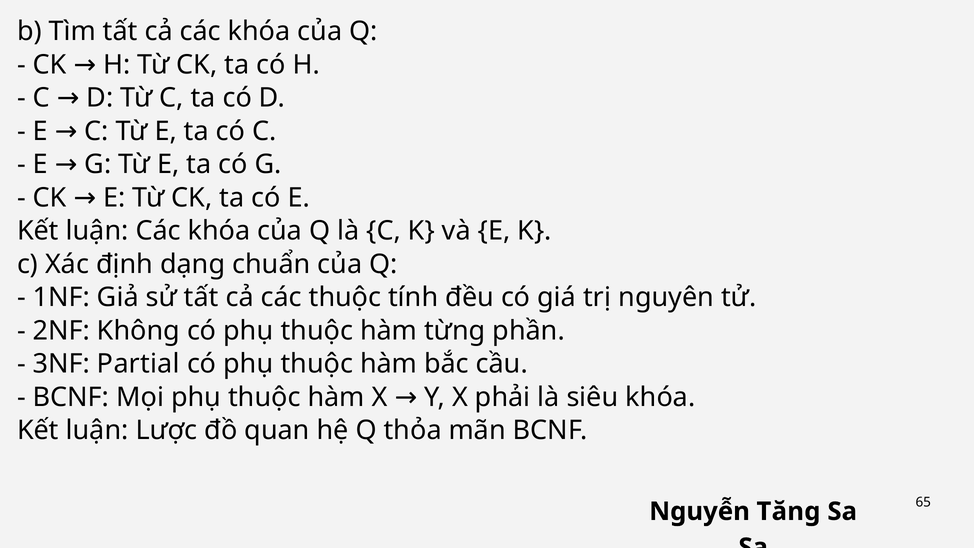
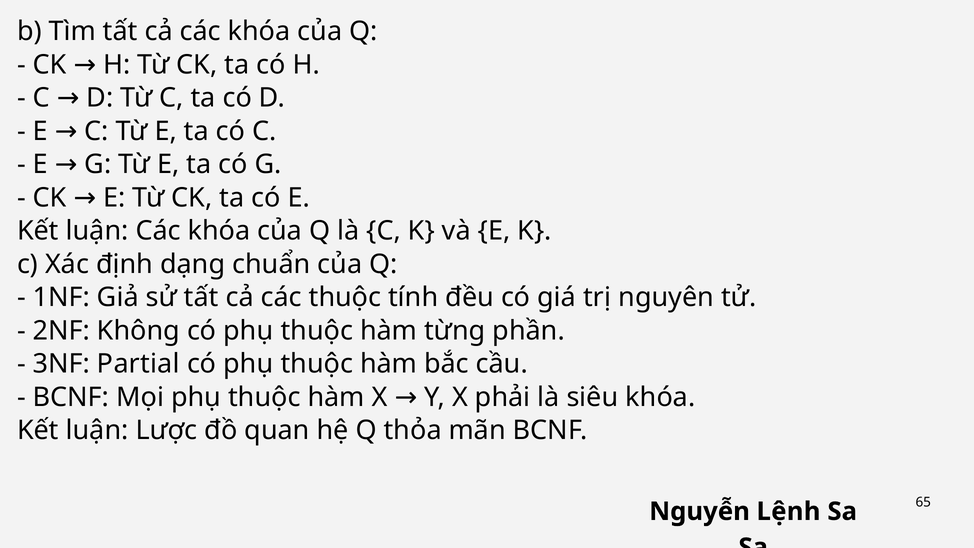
Tăng: Tăng -> Lệnh
